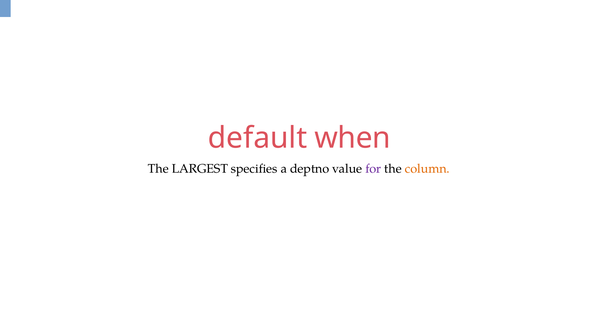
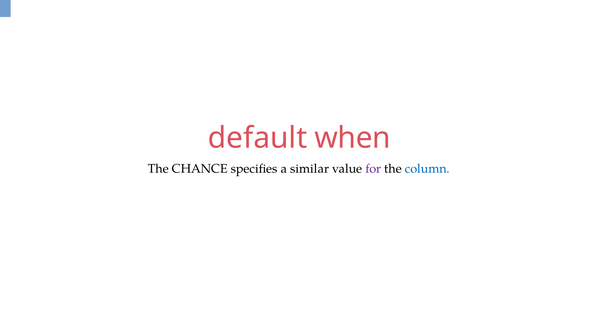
LARGEST: LARGEST -> CHANCE
deptno: deptno -> similar
column colour: orange -> blue
